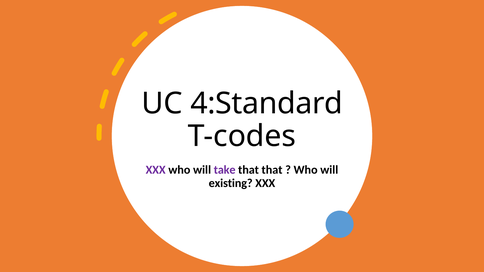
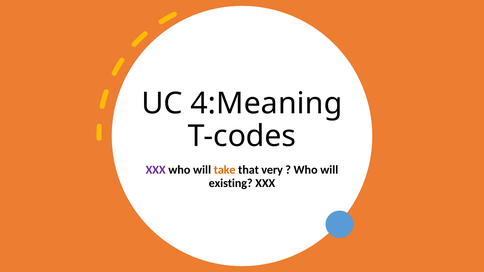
4:Standard: 4:Standard -> 4:Meaning
take colour: purple -> orange
that that: that -> very
